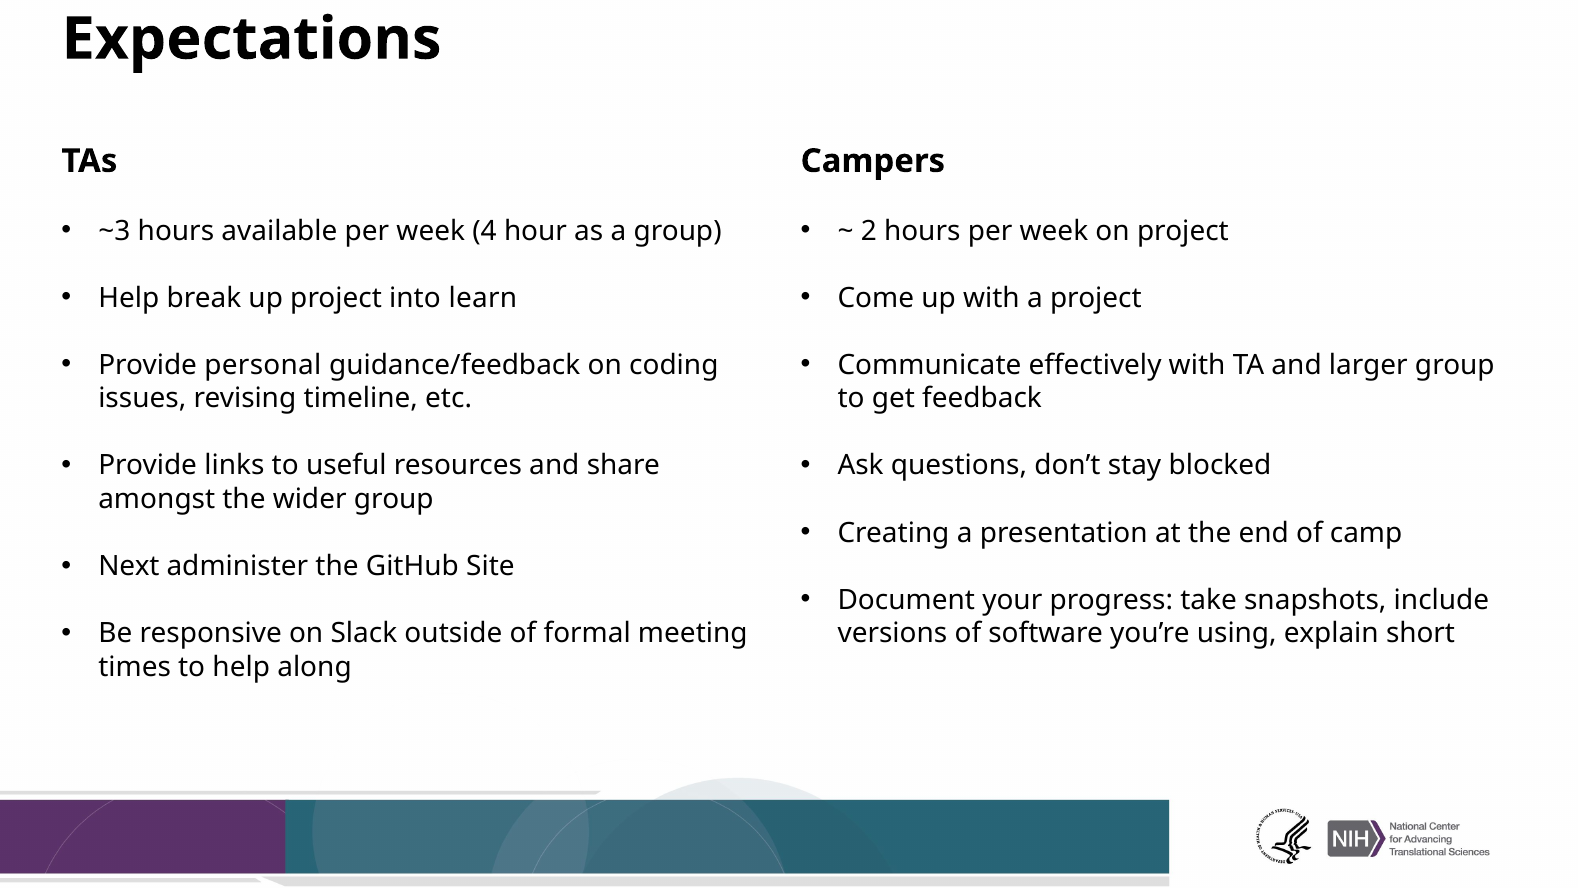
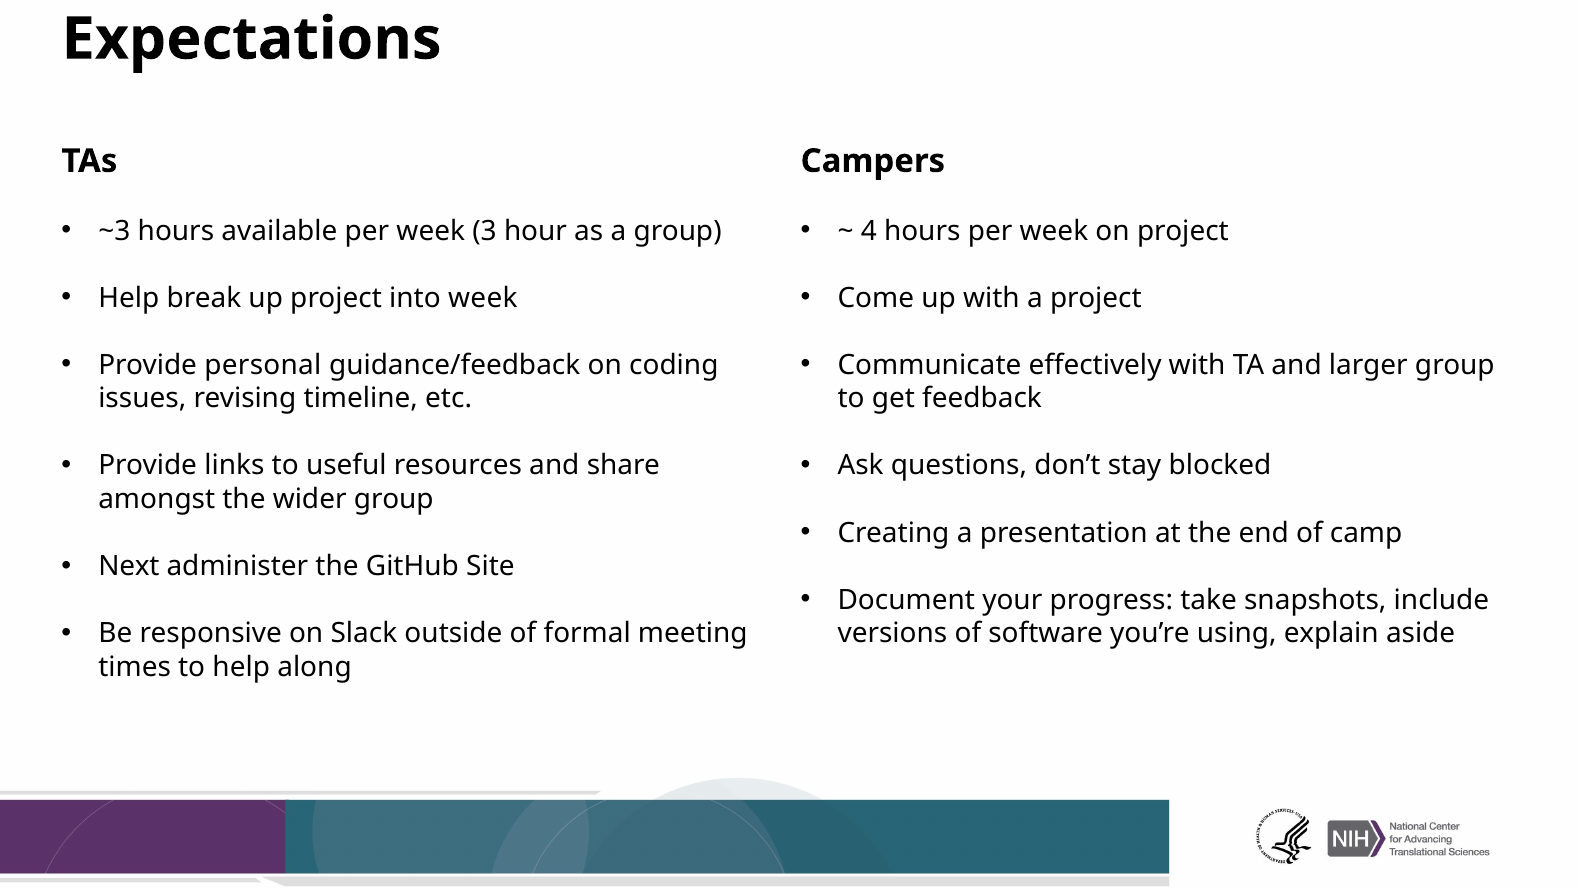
4: 4 -> 3
2: 2 -> 4
into learn: learn -> week
short: short -> aside
